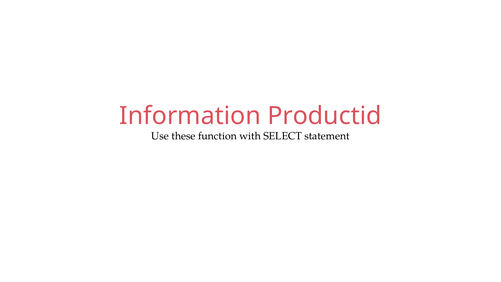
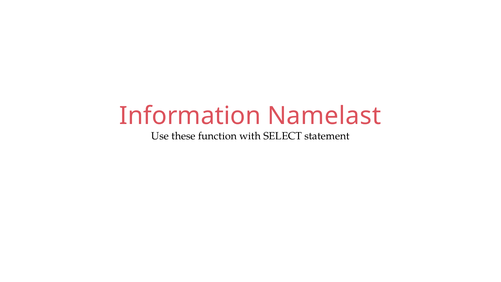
Productid: Productid -> Namelast
